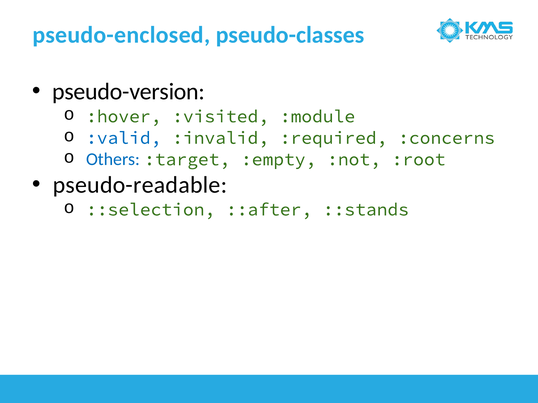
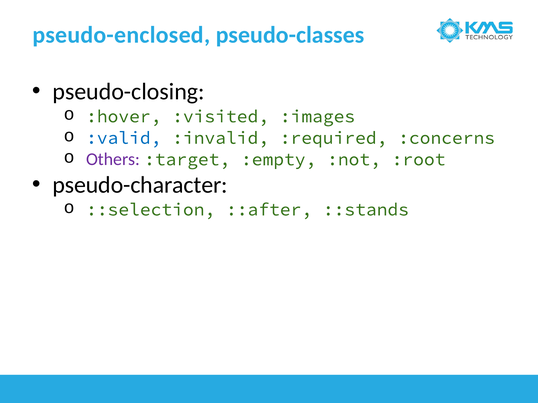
pseudo-version: pseudo-version -> pseudo-closing
:module: :module -> :images
Others colour: blue -> purple
pseudo-readable: pseudo-readable -> pseudo-character
